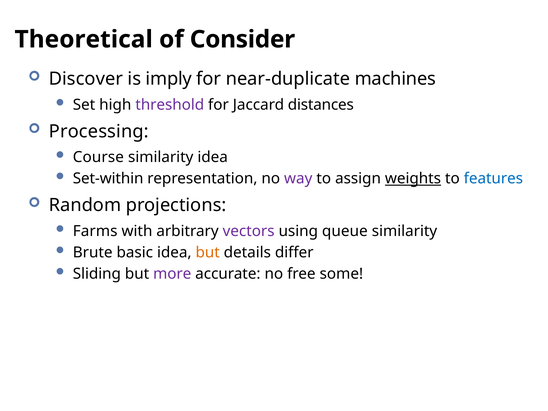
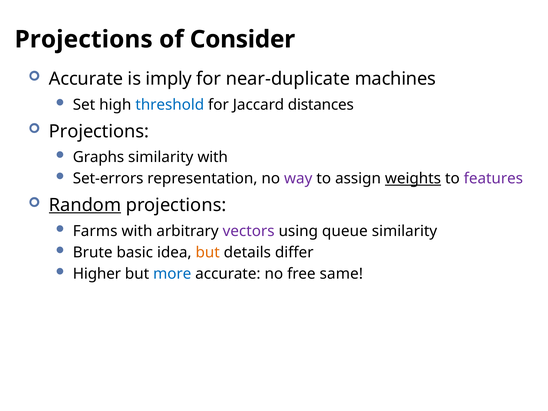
Theoretical at (84, 39): Theoretical -> Projections
Discover at (86, 79): Discover -> Accurate
threshold colour: purple -> blue
Processing at (99, 131): Processing -> Projections
Course: Course -> Graphs
similarity idea: idea -> with
Set-within: Set-within -> Set-errors
features colour: blue -> purple
Random underline: none -> present
Sliding: Sliding -> Higher
more colour: purple -> blue
some: some -> same
